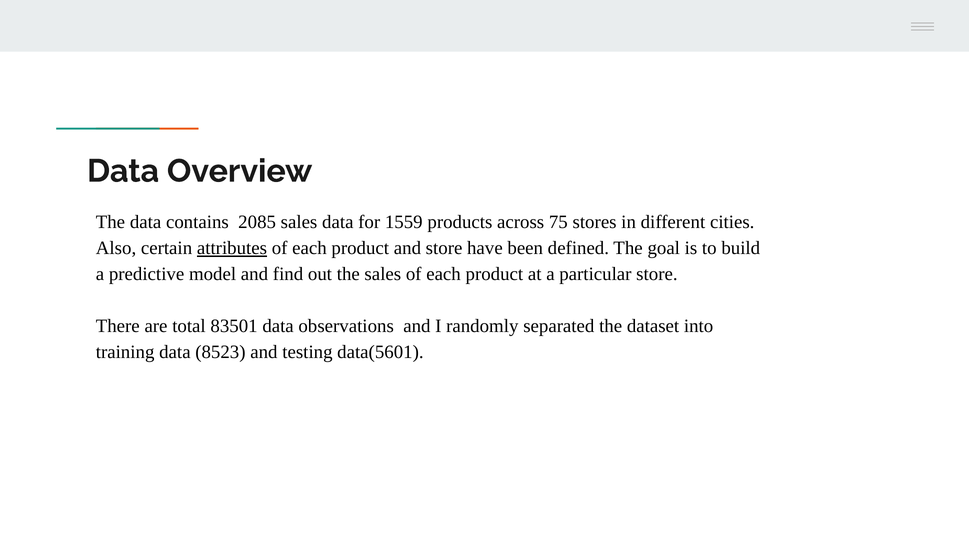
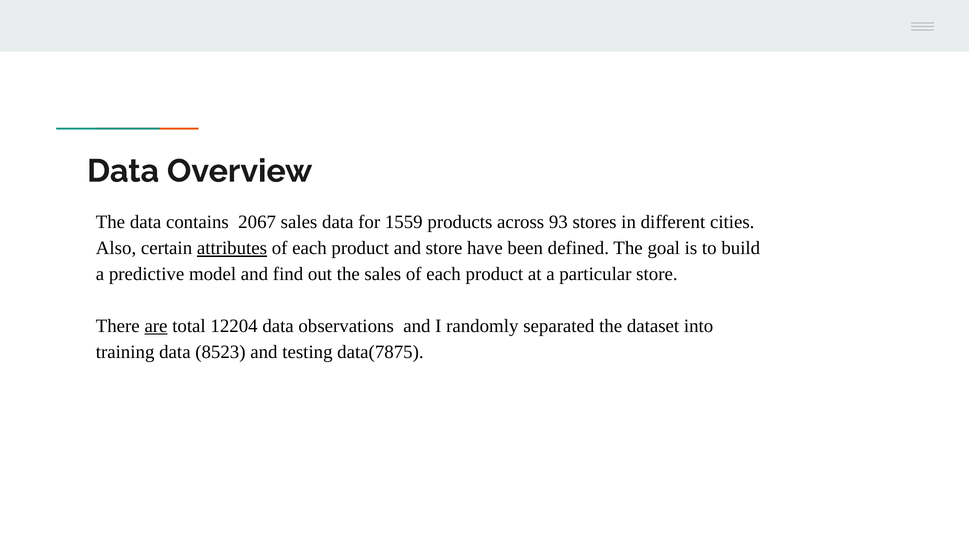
2085: 2085 -> 2067
75: 75 -> 93
are underline: none -> present
83501: 83501 -> 12204
data(5601: data(5601 -> data(7875
